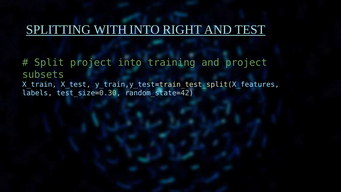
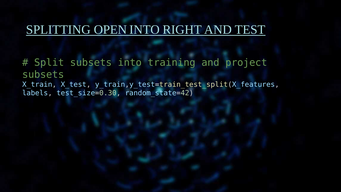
WITH: WITH -> OPEN
Split project: project -> subsets
